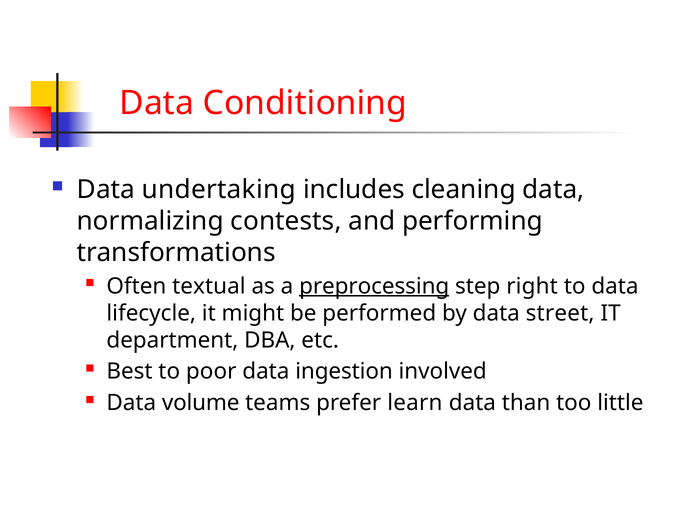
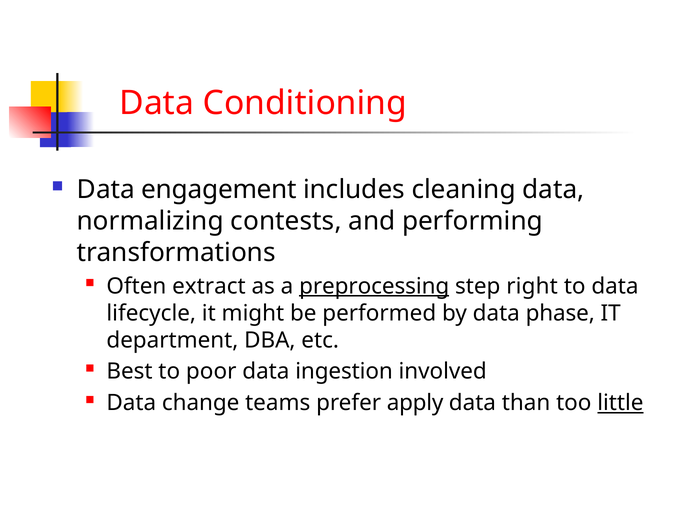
undertaking: undertaking -> engagement
textual: textual -> extract
street: street -> phase
volume: volume -> change
learn: learn -> apply
little underline: none -> present
